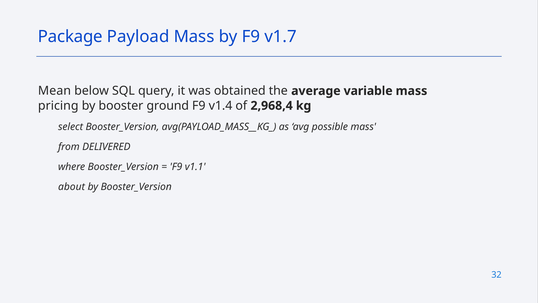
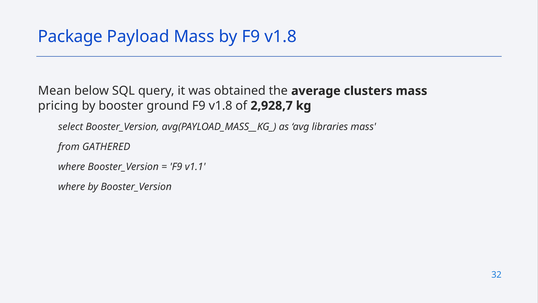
by F9 v1.7: v1.7 -> v1.8
variable: variable -> clusters
v1.4 at (221, 106): v1.4 -> v1.8
2,968,4: 2,968,4 -> 2,928,7
possible: possible -> libraries
DELIVERED: DELIVERED -> GATHERED
about at (72, 187): about -> where
